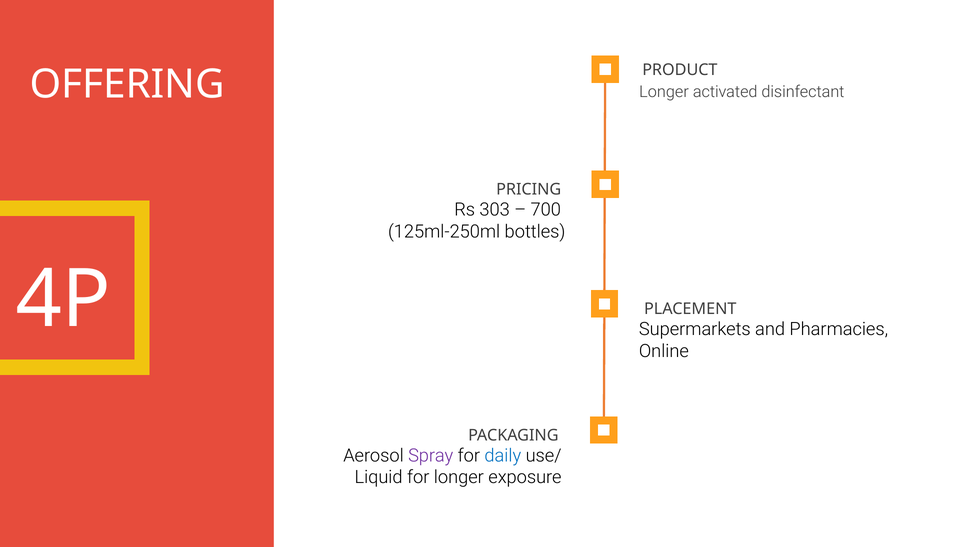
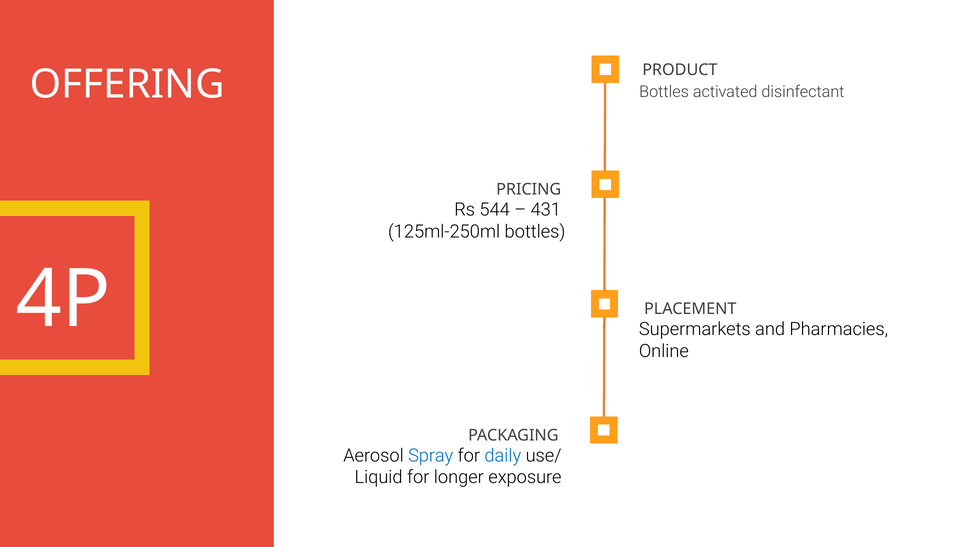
OFFERING Longer: Longer -> Bottles
303: 303 -> 544
700: 700 -> 431
Spray colour: purple -> blue
